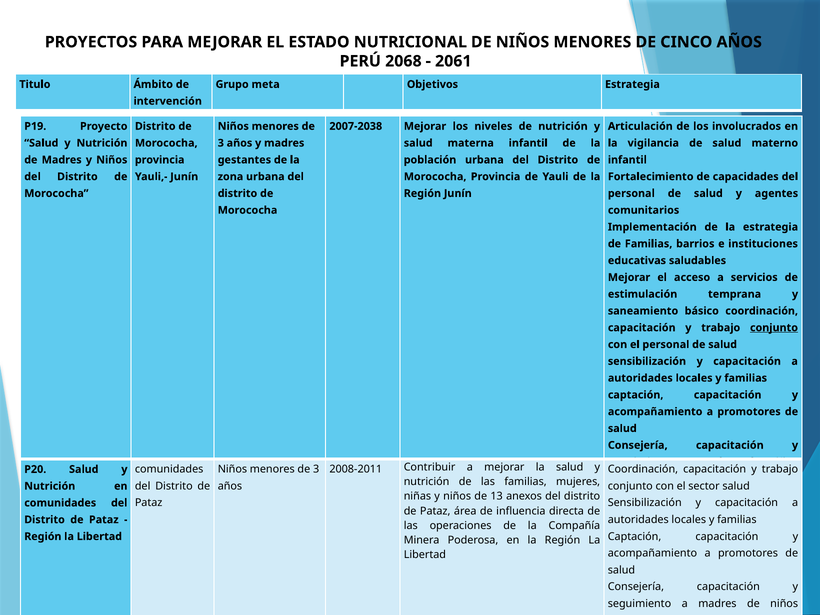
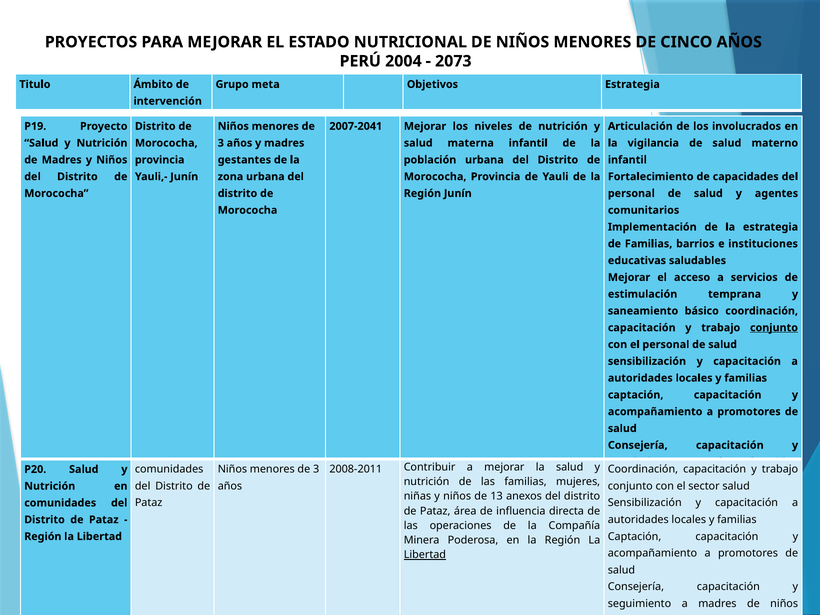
2068: 2068 -> 2004
2061: 2061 -> 2073
2007-2038: 2007-2038 -> 2007-2041
Libertad at (425, 555) underline: none -> present
